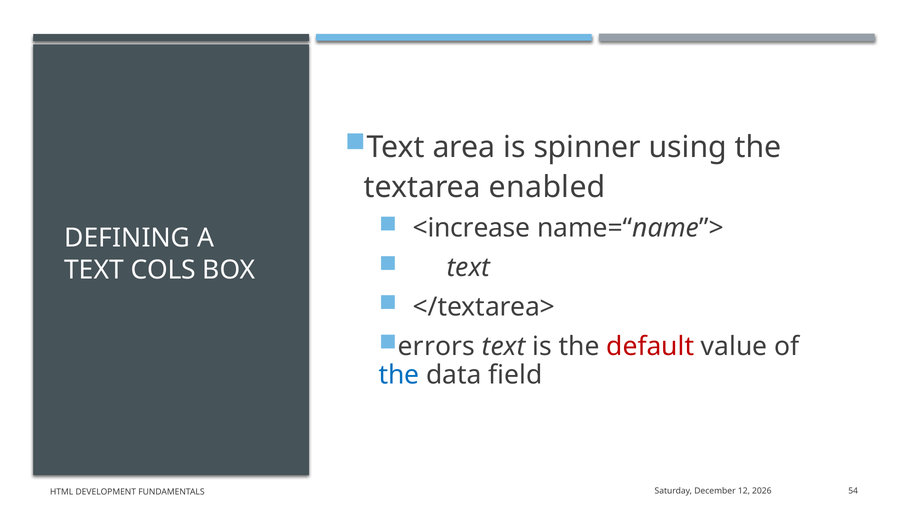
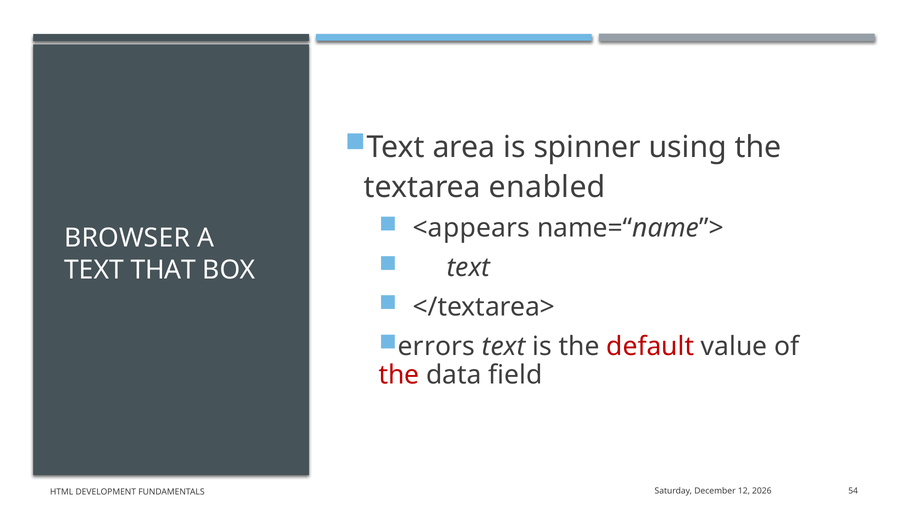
<increase: <increase -> <appears
DEFINING: DEFINING -> BROWSER
COLS: COLS -> THAT
the at (399, 376) colour: blue -> red
